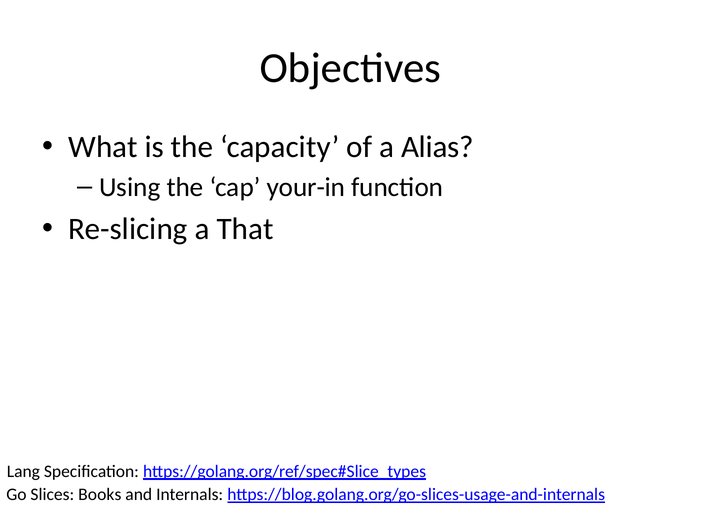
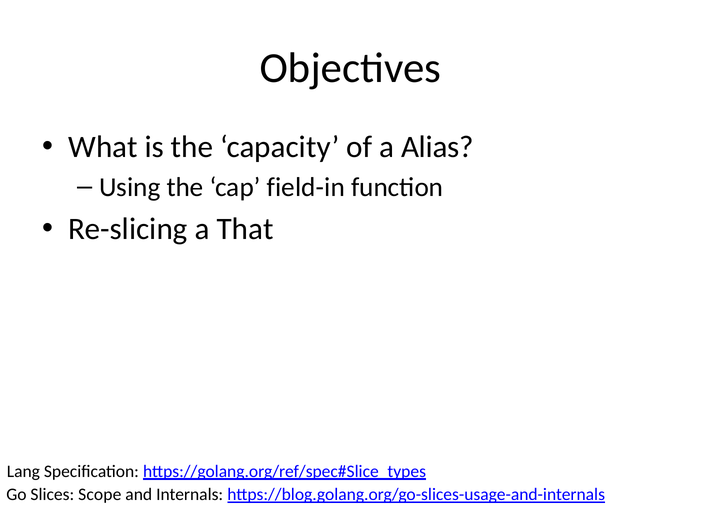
your-in: your-in -> field-in
Books: Books -> Scope
